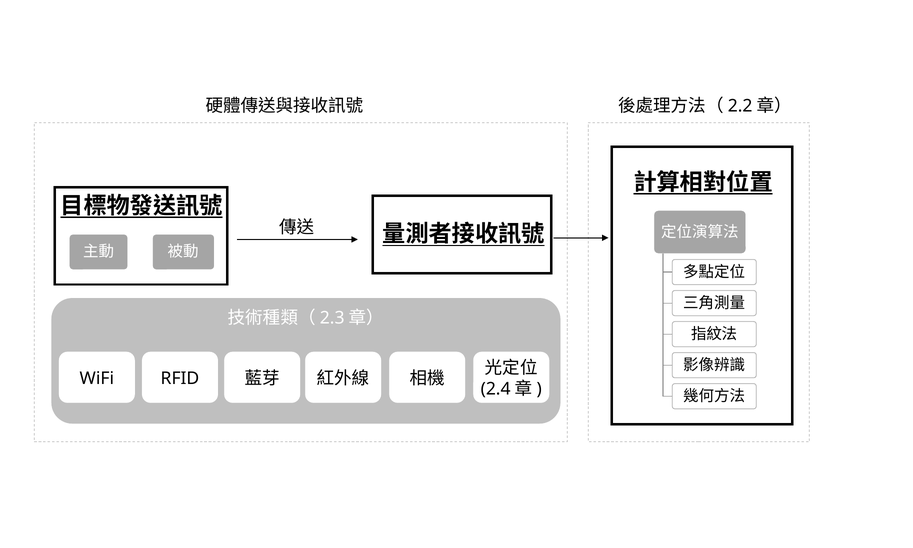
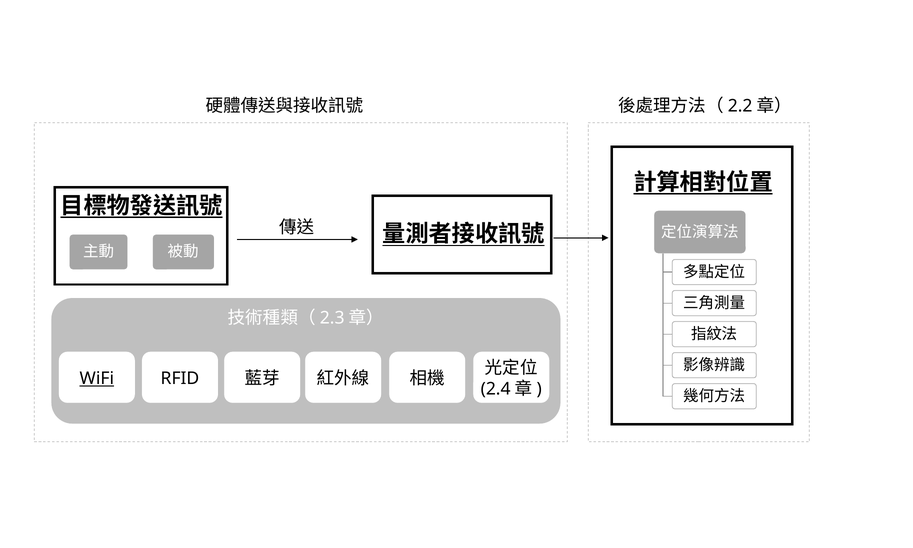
WiFi underline: none -> present
